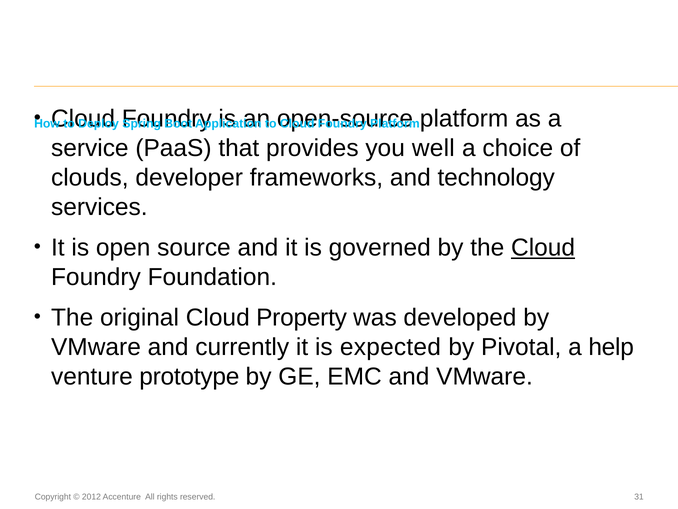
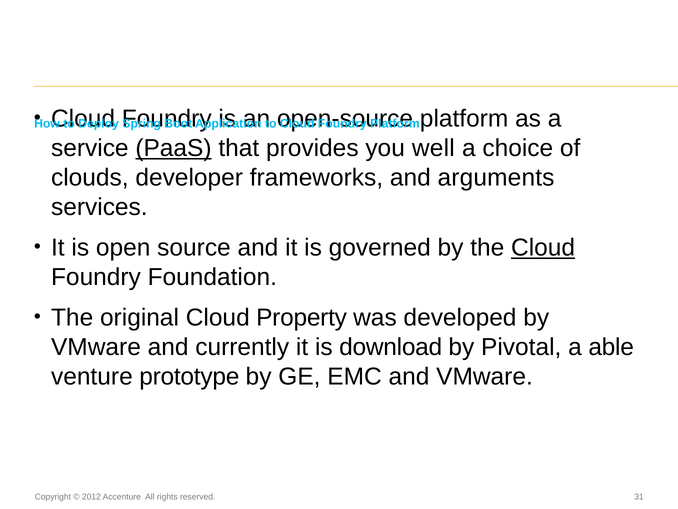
PaaS underline: none -> present
technology: technology -> arguments
expected: expected -> download
help: help -> able
